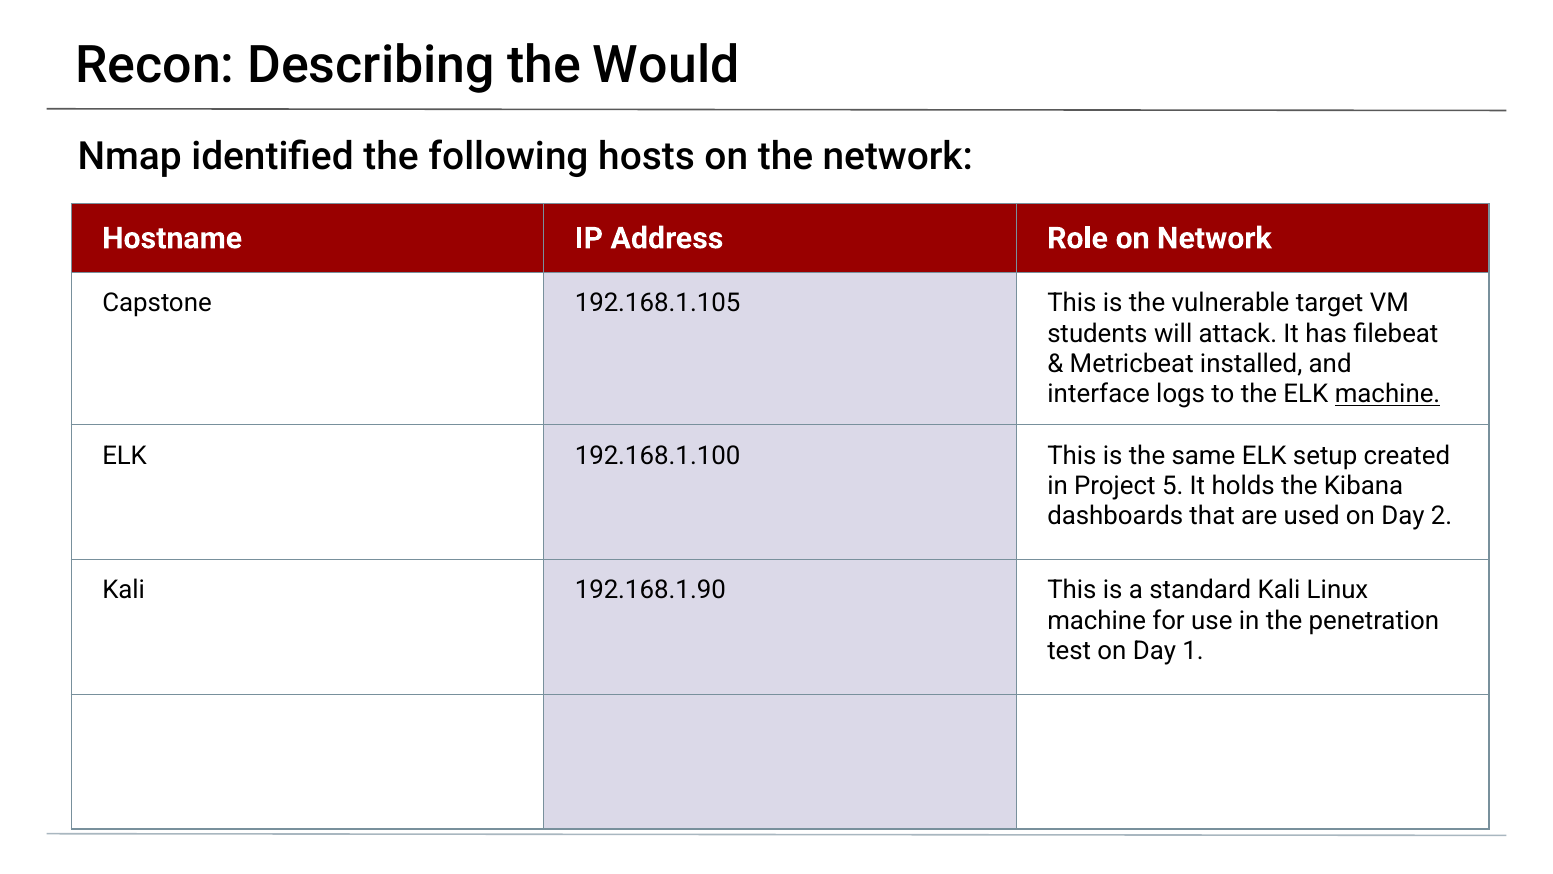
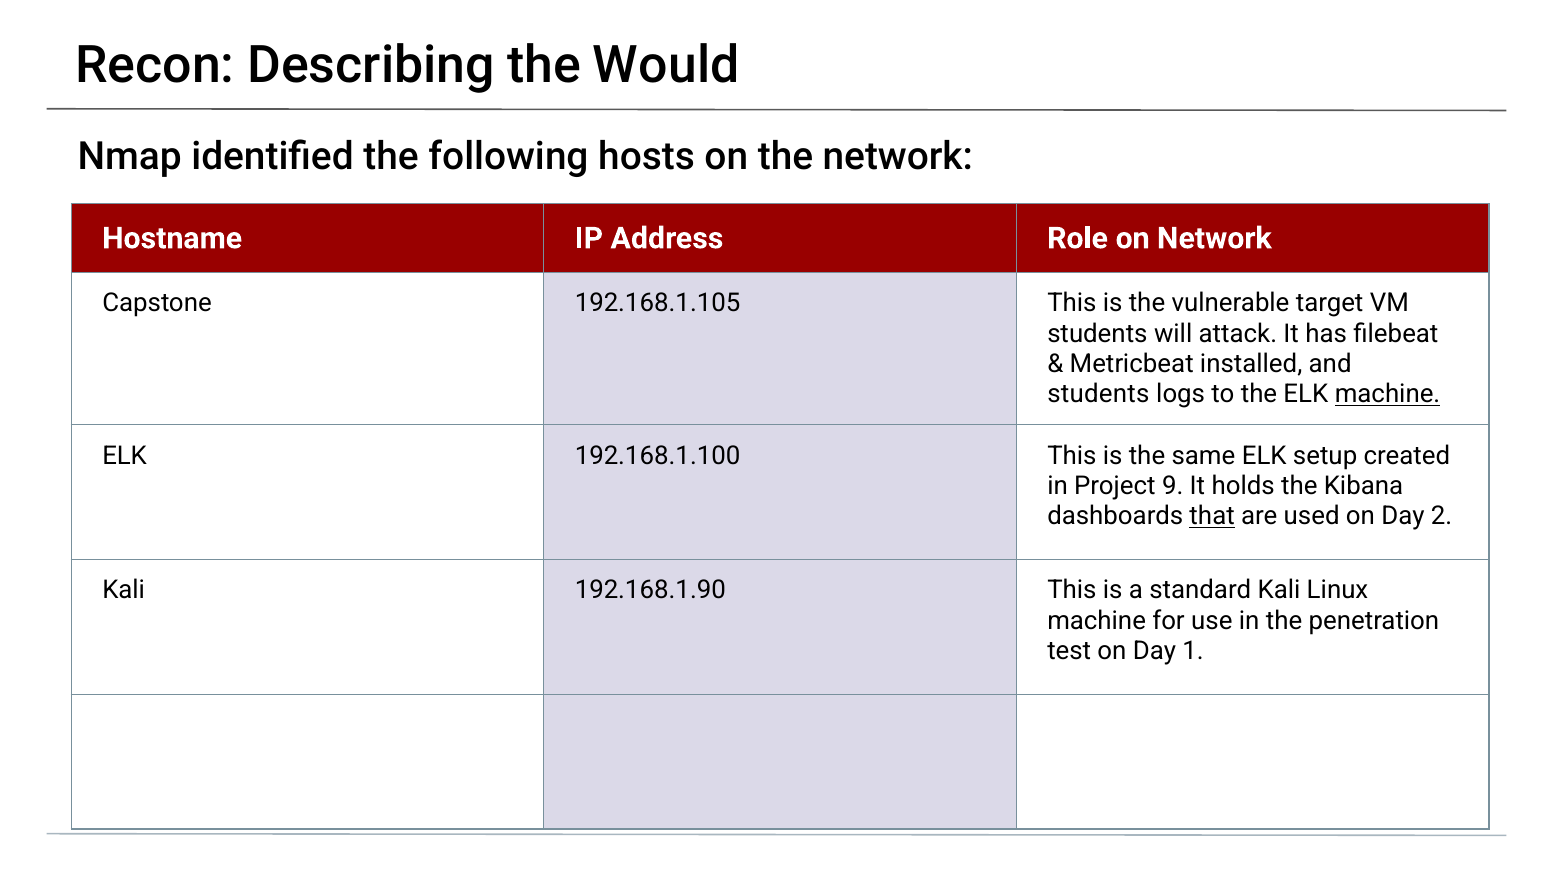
interface at (1099, 394): interface -> students
5: 5 -> 9
that underline: none -> present
